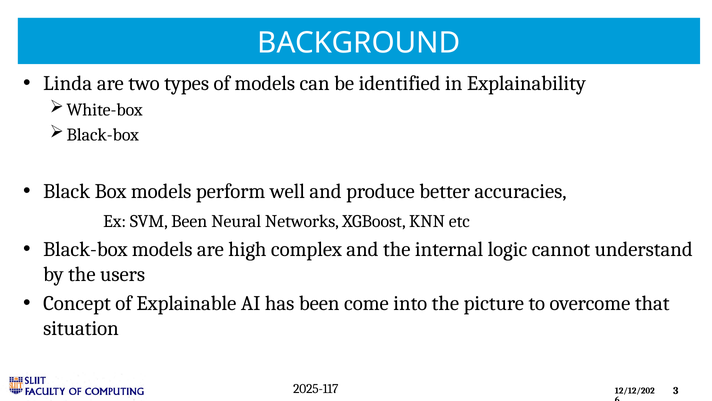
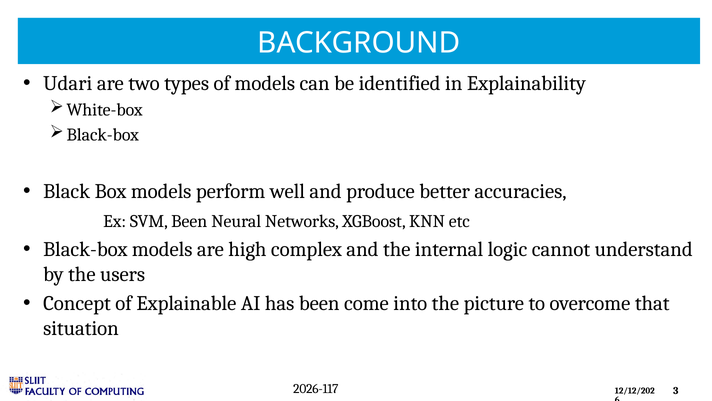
Linda: Linda -> Udari
2025-117: 2025-117 -> 2026-117
